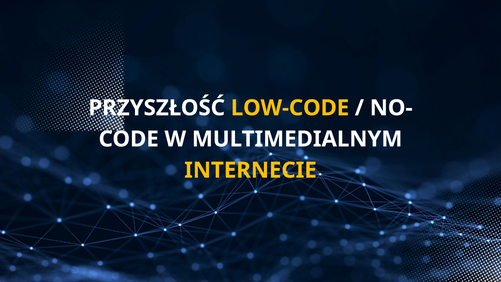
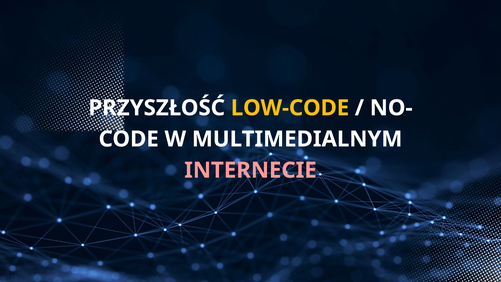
INTERNECIE colour: yellow -> pink
